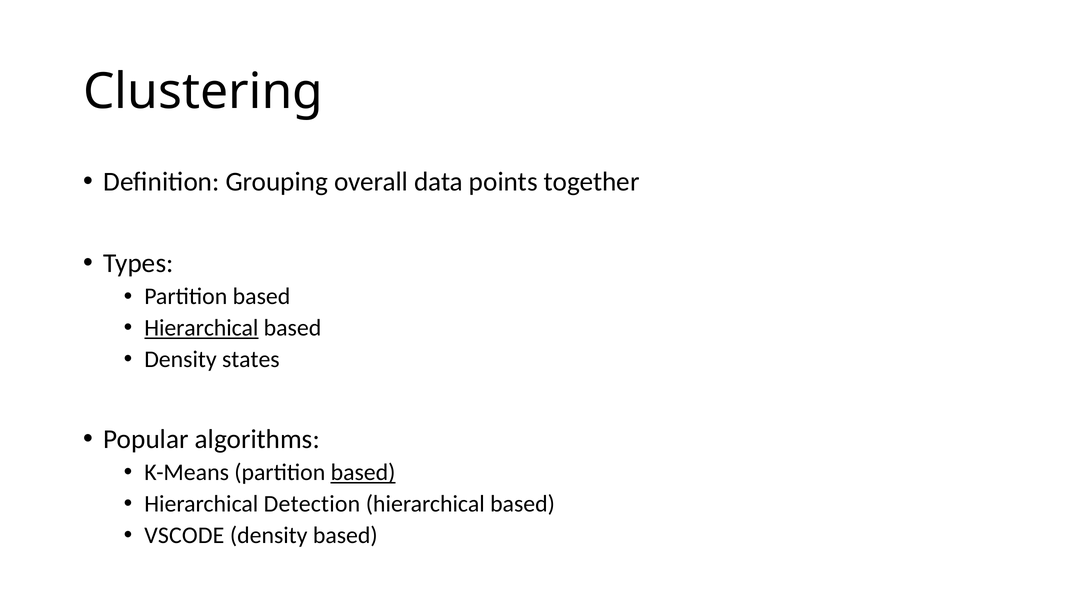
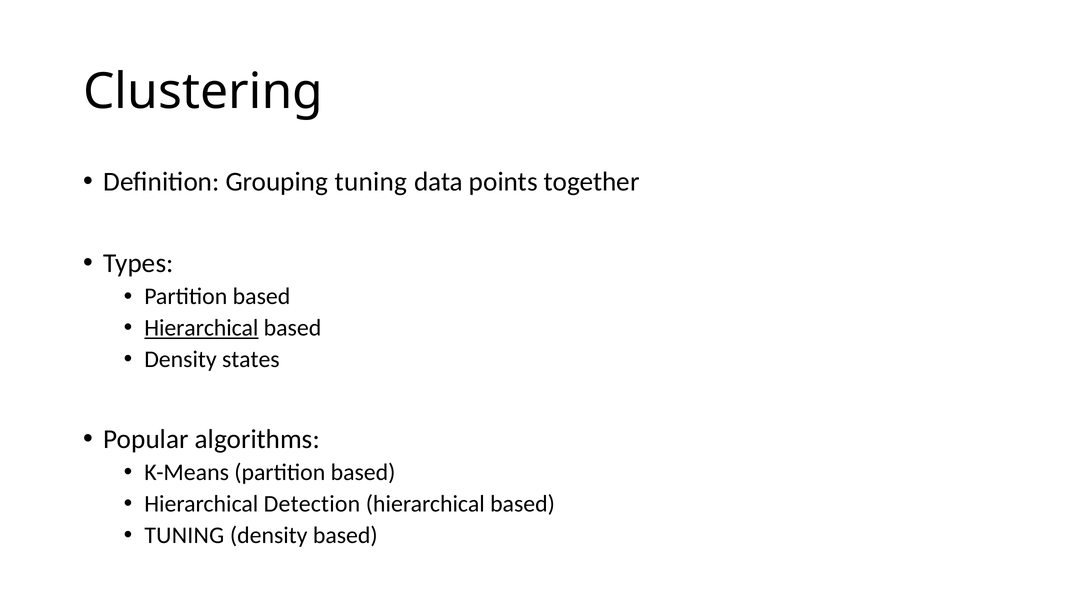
Grouping overall: overall -> tuning
based at (363, 472) underline: present -> none
VSCODE at (184, 535): VSCODE -> TUNING
